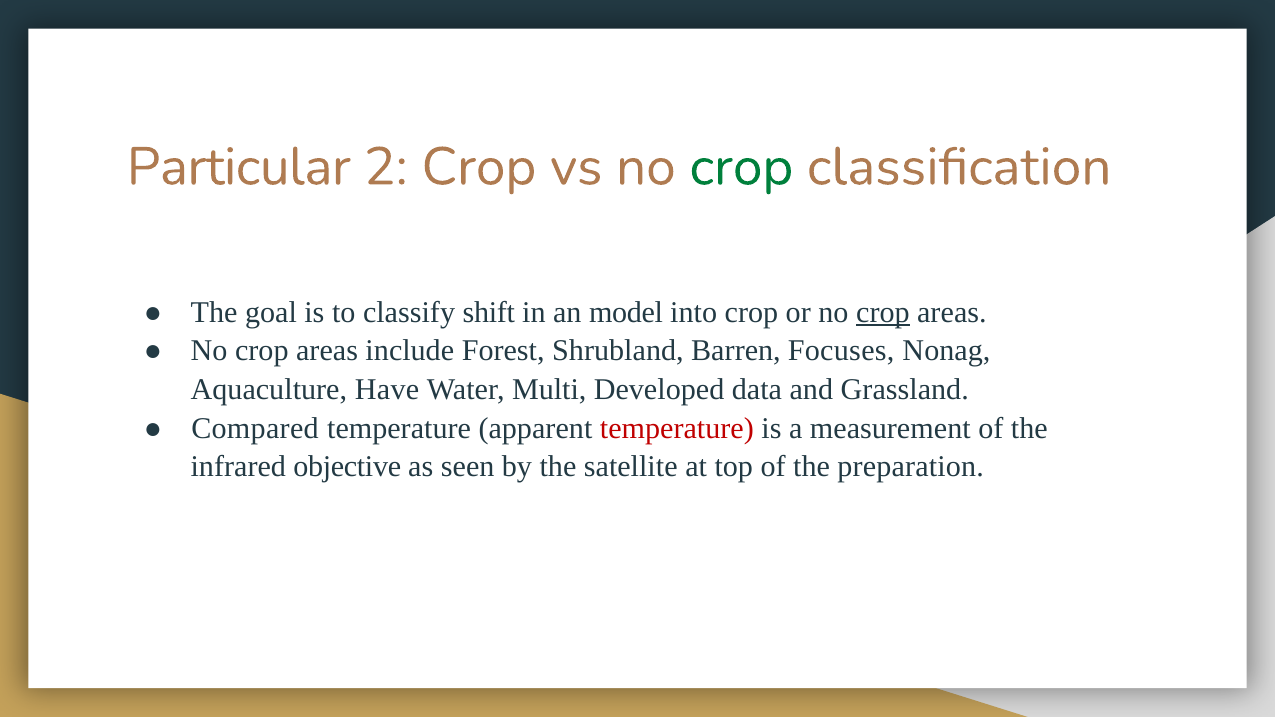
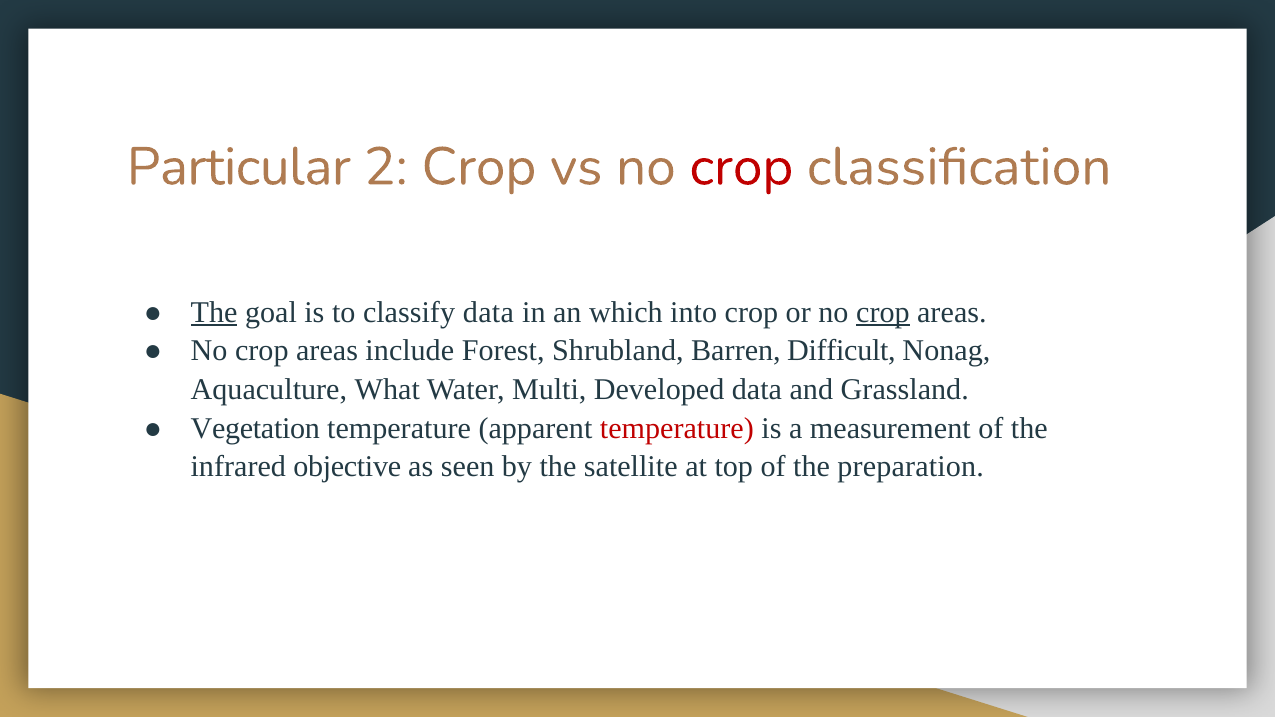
crop at (741, 167) colour: green -> red
The at (214, 312) underline: none -> present
classify shift: shift -> data
model: model -> which
Focuses: Focuses -> Difficult
Have: Have -> What
Compared: Compared -> Vegetation
